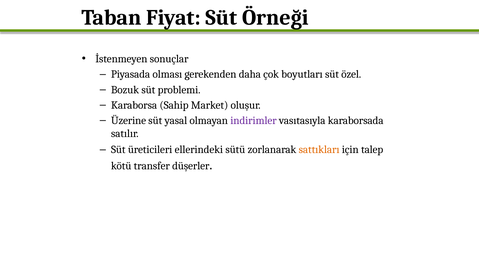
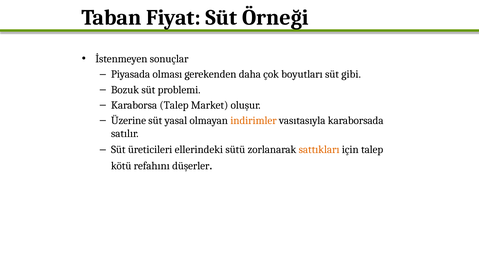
özel: özel -> gibi
Karaborsa Sahip: Sahip -> Talep
indirimler colour: purple -> orange
transfer: transfer -> refahını
